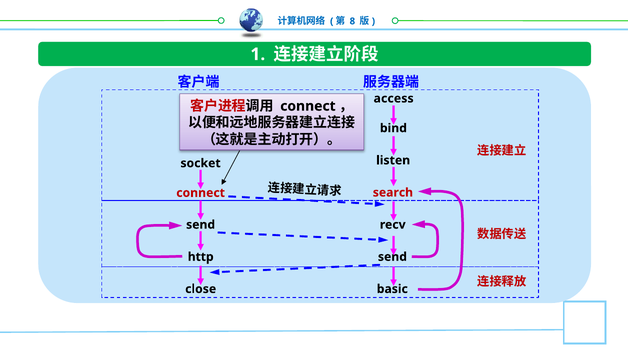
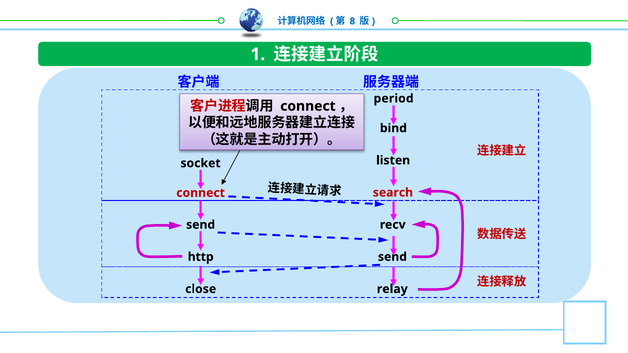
access: access -> period
basic: basic -> relay
